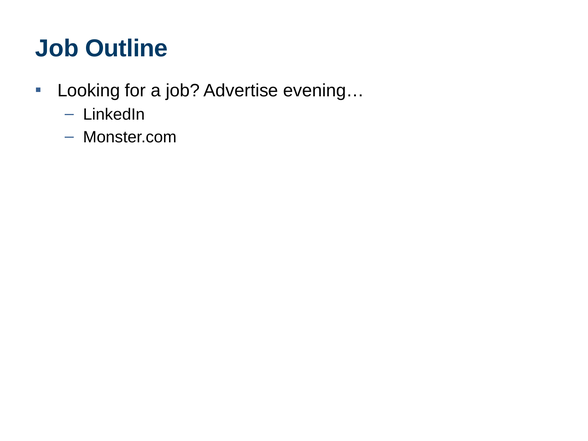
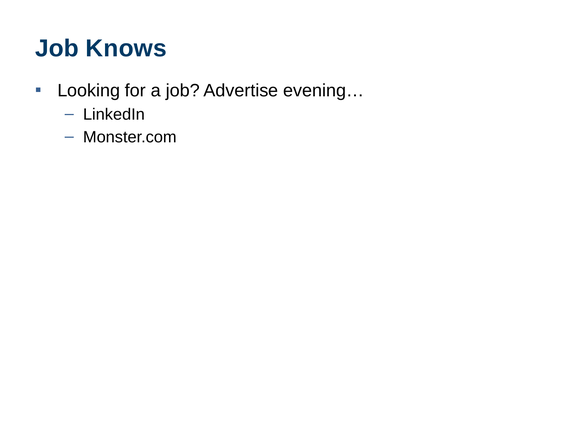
Outline: Outline -> Knows
